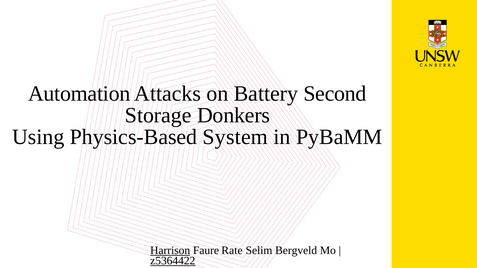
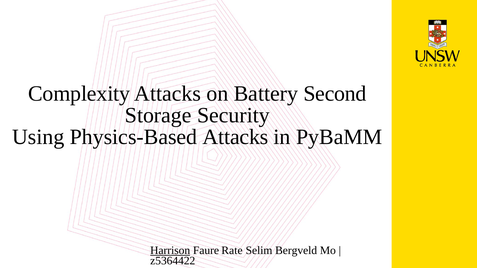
Automation: Automation -> Complexity
Donkers: Donkers -> Security
Physics-Based System: System -> Attacks
z5364422 underline: present -> none
